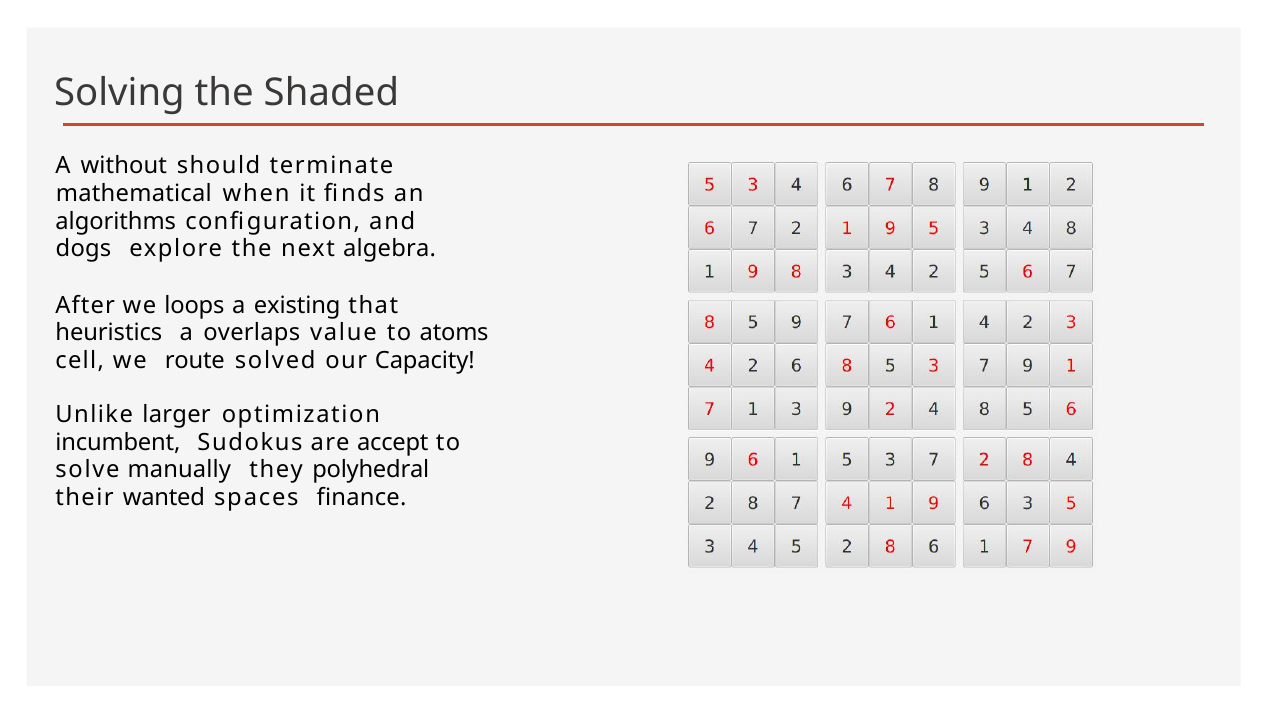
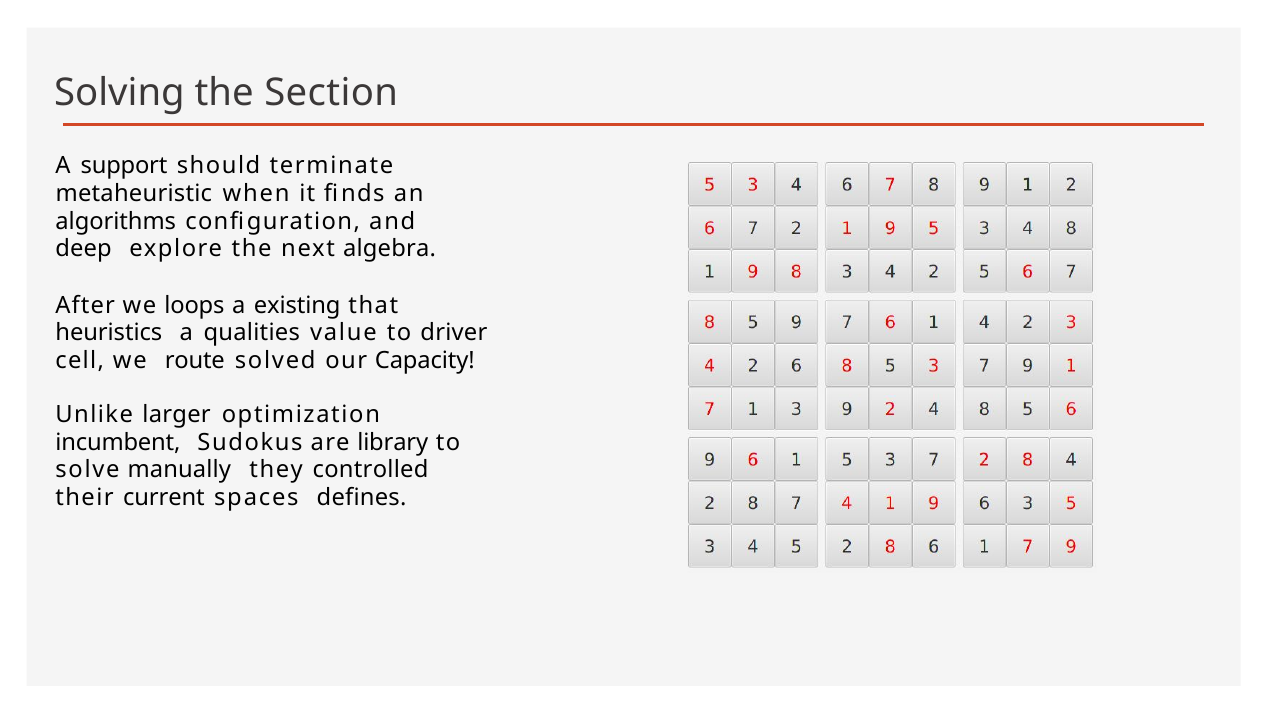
Shaded: Shaded -> Section
without: without -> support
mathematical: mathematical -> metaheuristic
dogs: dogs -> deep
overlaps: overlaps -> qualities
atoms: atoms -> driver
accept: accept -> library
polyhedral: polyhedral -> controlled
wanted: wanted -> current
finance: finance -> defines
